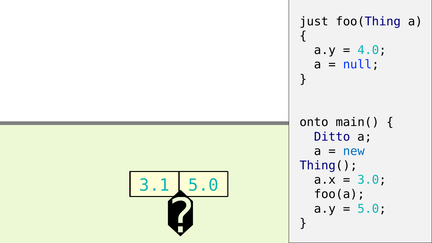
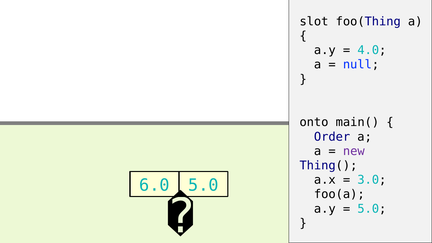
just: just -> slot
Ditto: Ditto -> Order
new colour: blue -> purple
3.1: 3.1 -> 6.0
